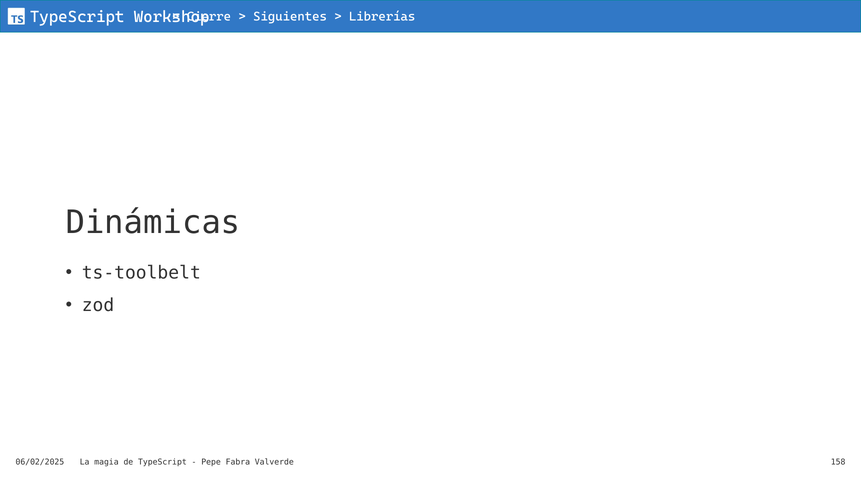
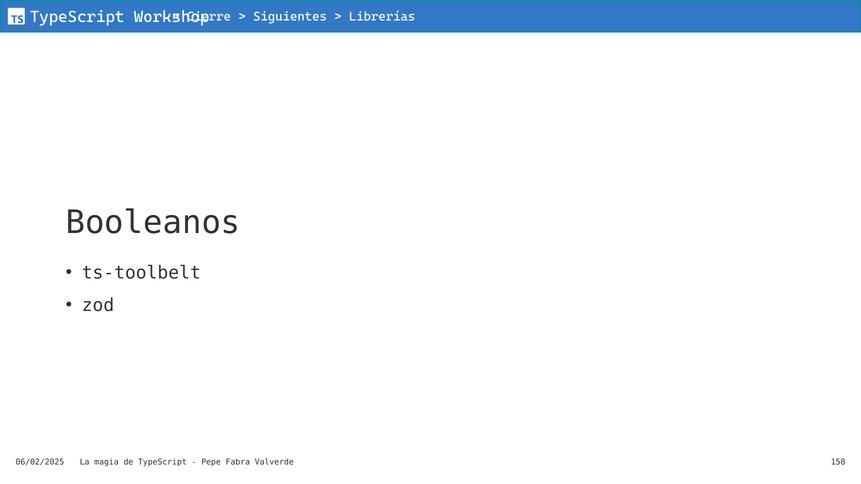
Dinámicas: Dinámicas -> Booleanos
